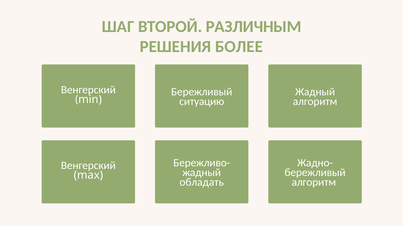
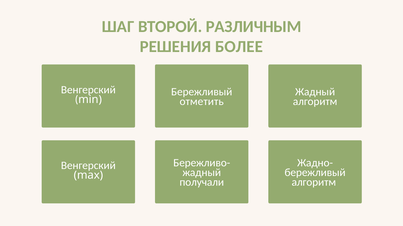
ситуацию: ситуацию -> отметить
обладать: обладать -> получали
